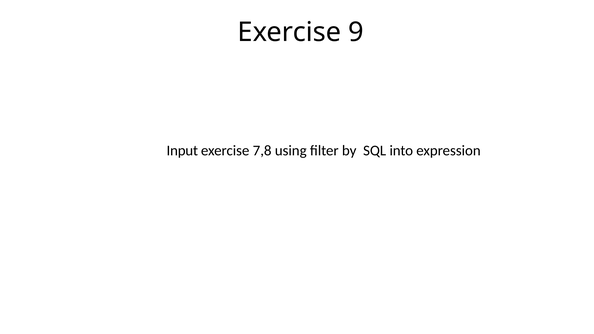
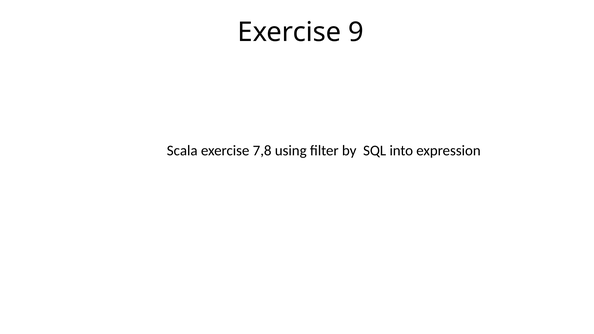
Input: Input -> Scala
